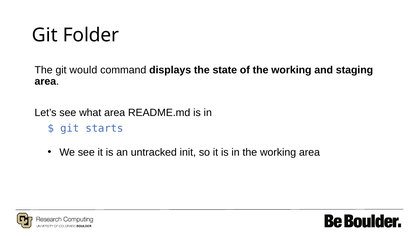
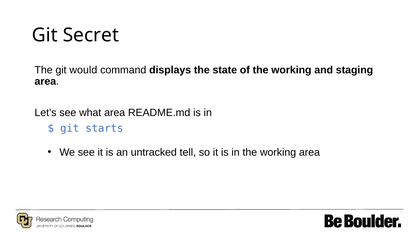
Folder: Folder -> Secret
init: init -> tell
